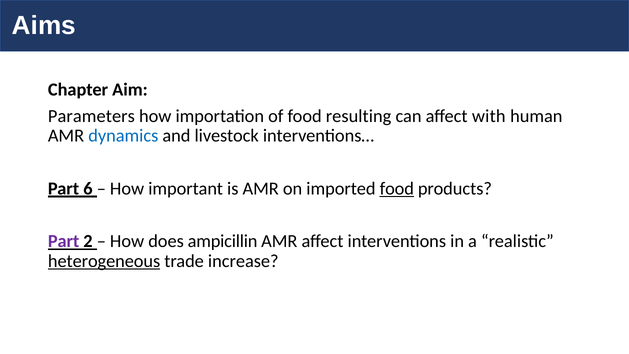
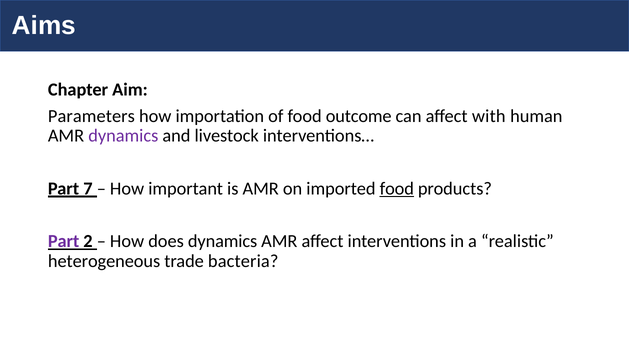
resulting: resulting -> outcome
dynamics at (123, 136) colour: blue -> purple
6: 6 -> 7
does ampicillin: ampicillin -> dynamics
heterogeneous underline: present -> none
increase: increase -> bacteria
